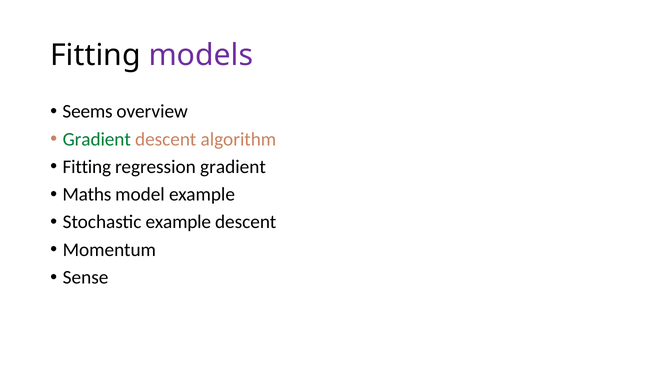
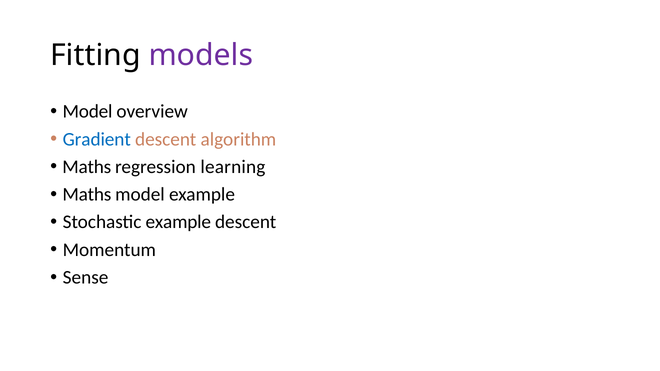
Seems at (88, 112): Seems -> Model
Gradient at (97, 139) colour: green -> blue
Fitting at (87, 167): Fitting -> Maths
regression gradient: gradient -> learning
